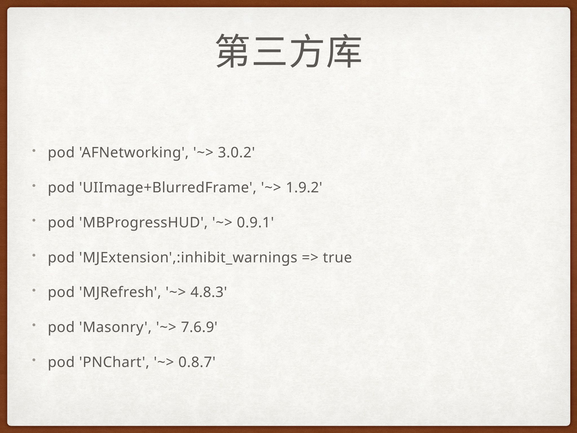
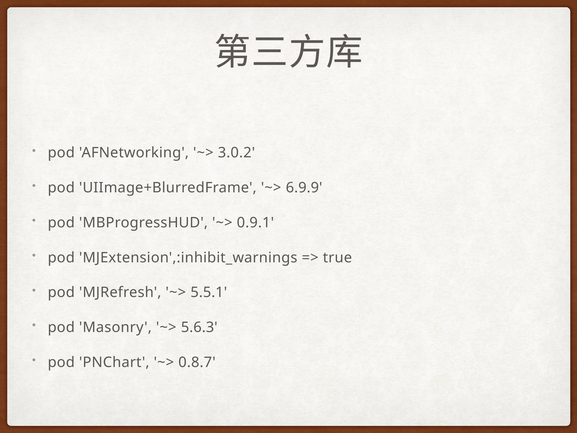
1.9.2: 1.9.2 -> 6.9.9
4.8.3: 4.8.3 -> 5.5.1
7.6.9: 7.6.9 -> 5.6.3
